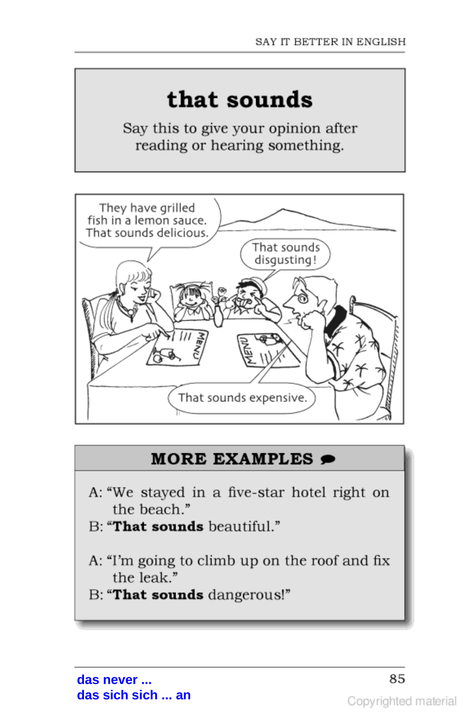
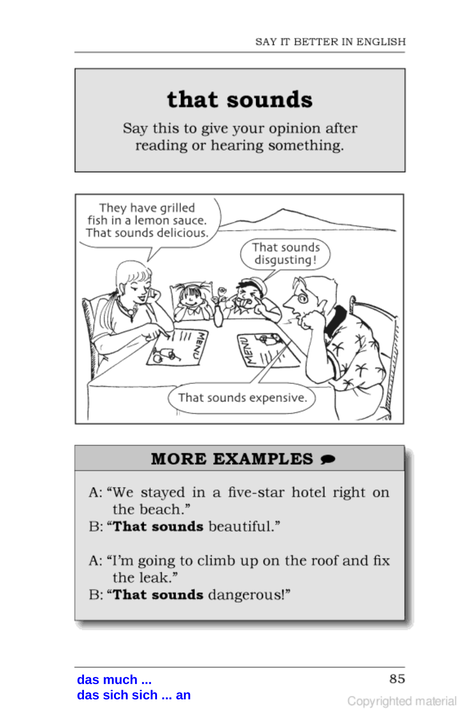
never: never -> much
